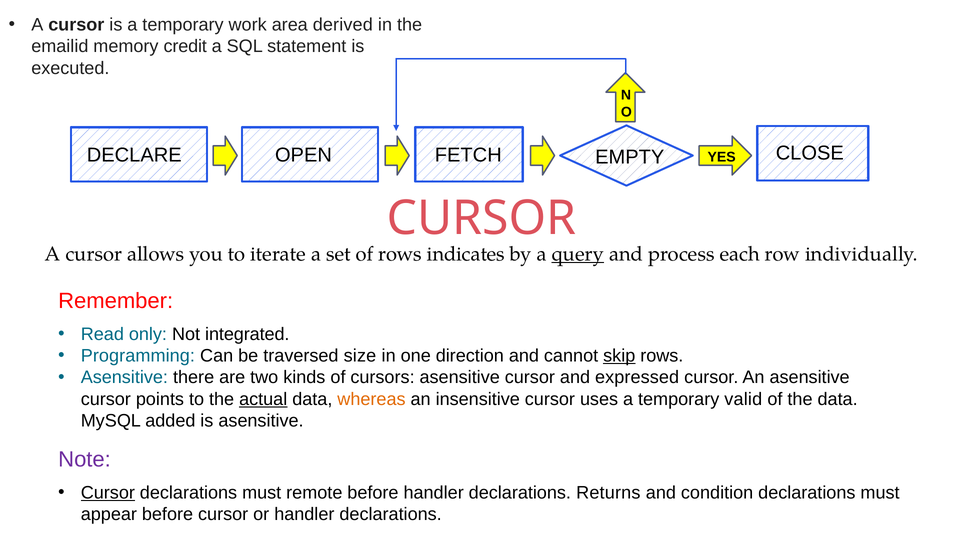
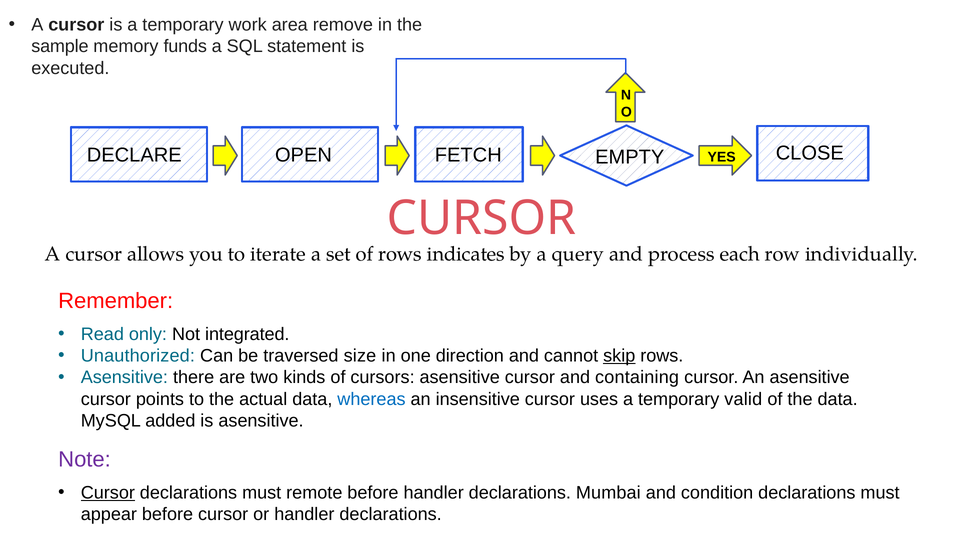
derived: derived -> remove
emailid: emailid -> sample
credit: credit -> funds
query underline: present -> none
Programming: Programming -> Unauthorized
expressed: expressed -> containing
actual underline: present -> none
whereas colour: orange -> blue
Returns: Returns -> Mumbai
